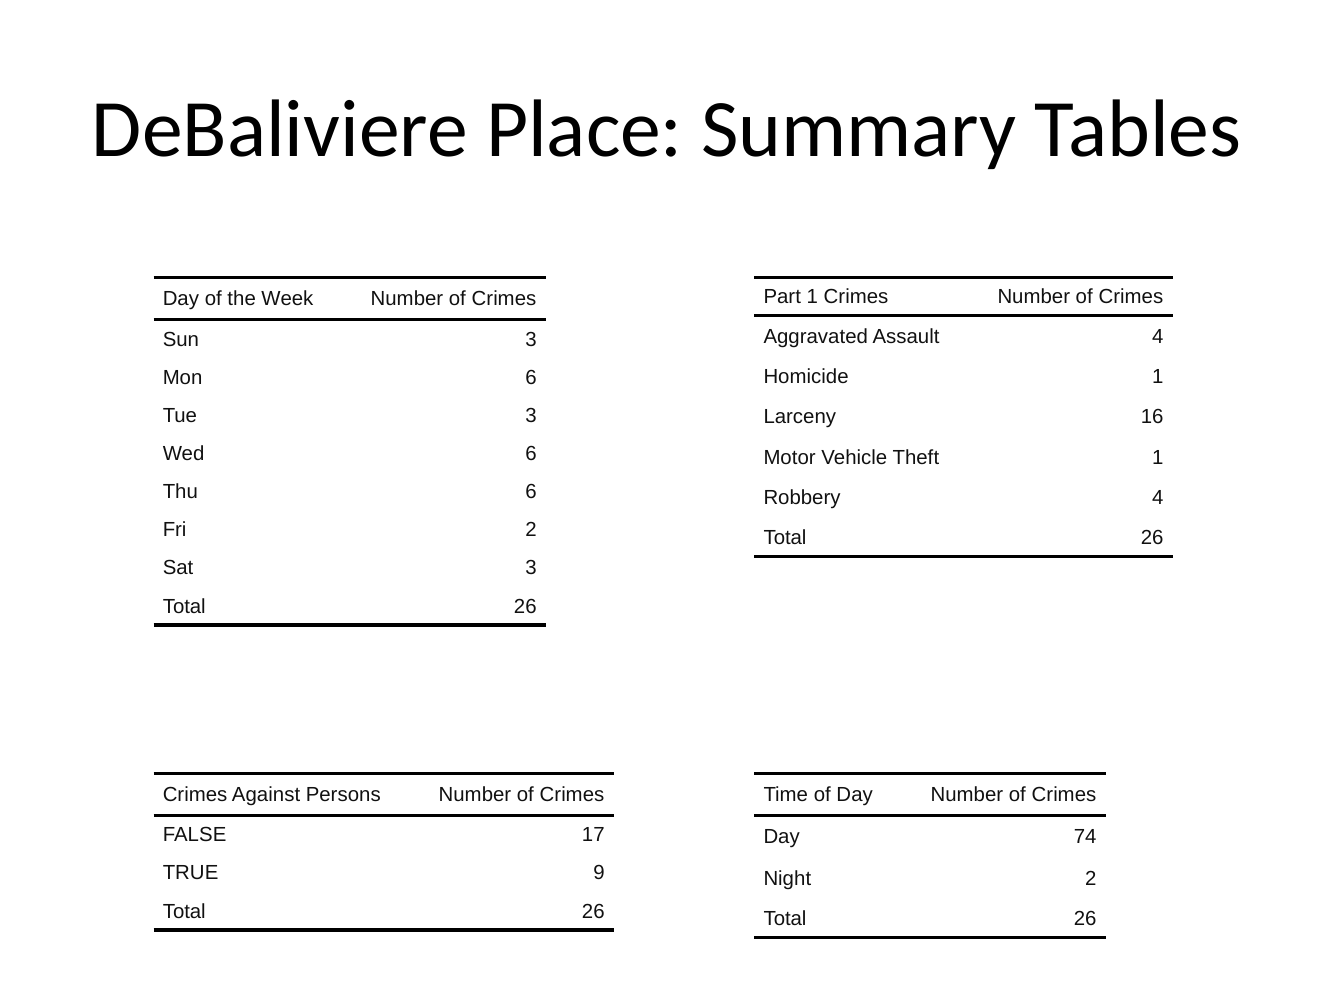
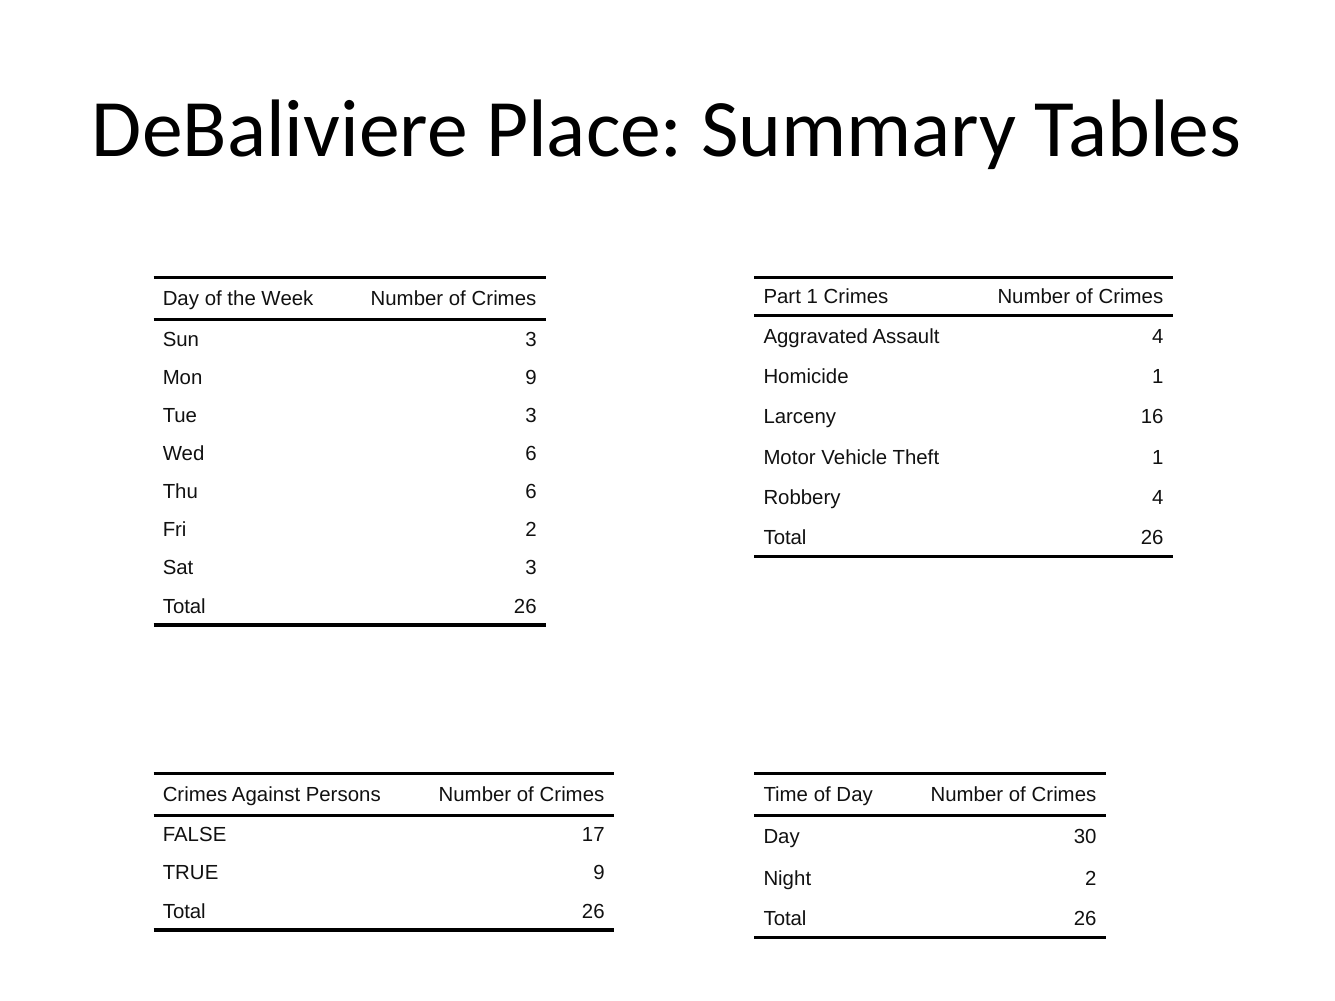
Mon 6: 6 -> 9
74: 74 -> 30
